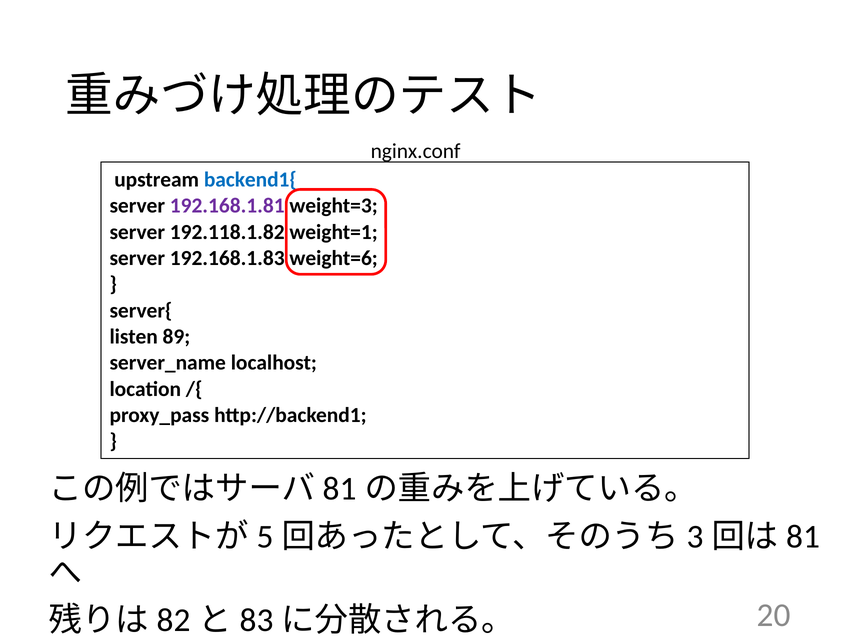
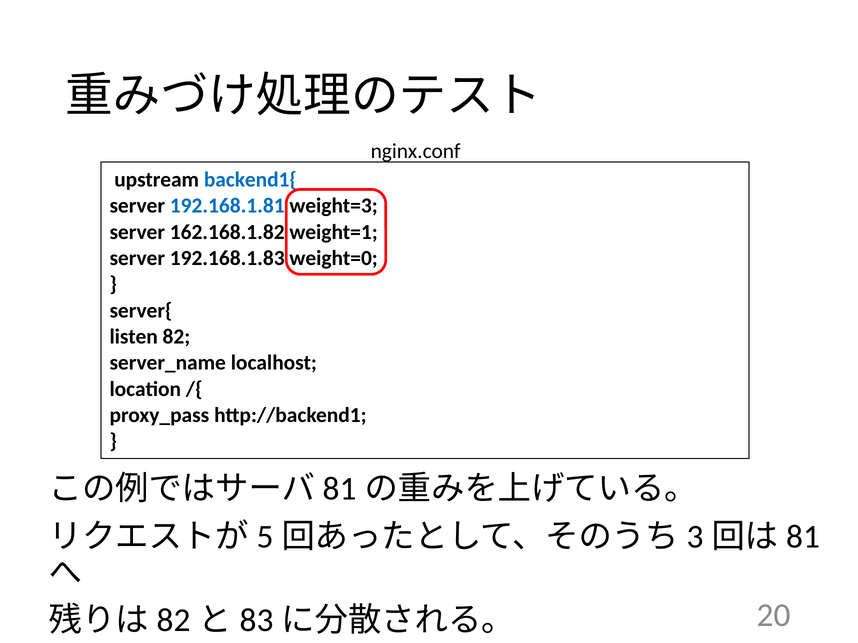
192.168.1.81 colour: purple -> blue
192.118.1.82: 192.118.1.82 -> 162.168.1.82
weight=6: weight=6 -> weight=0
89: 89 -> 82
